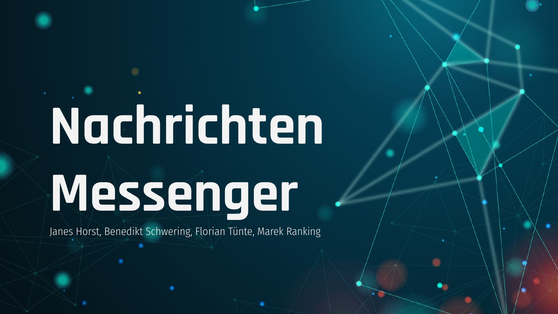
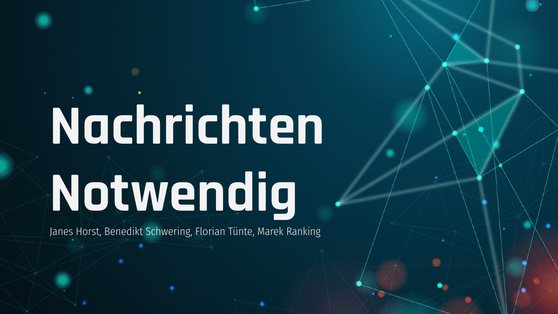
Messenger: Messenger -> Notwendig
